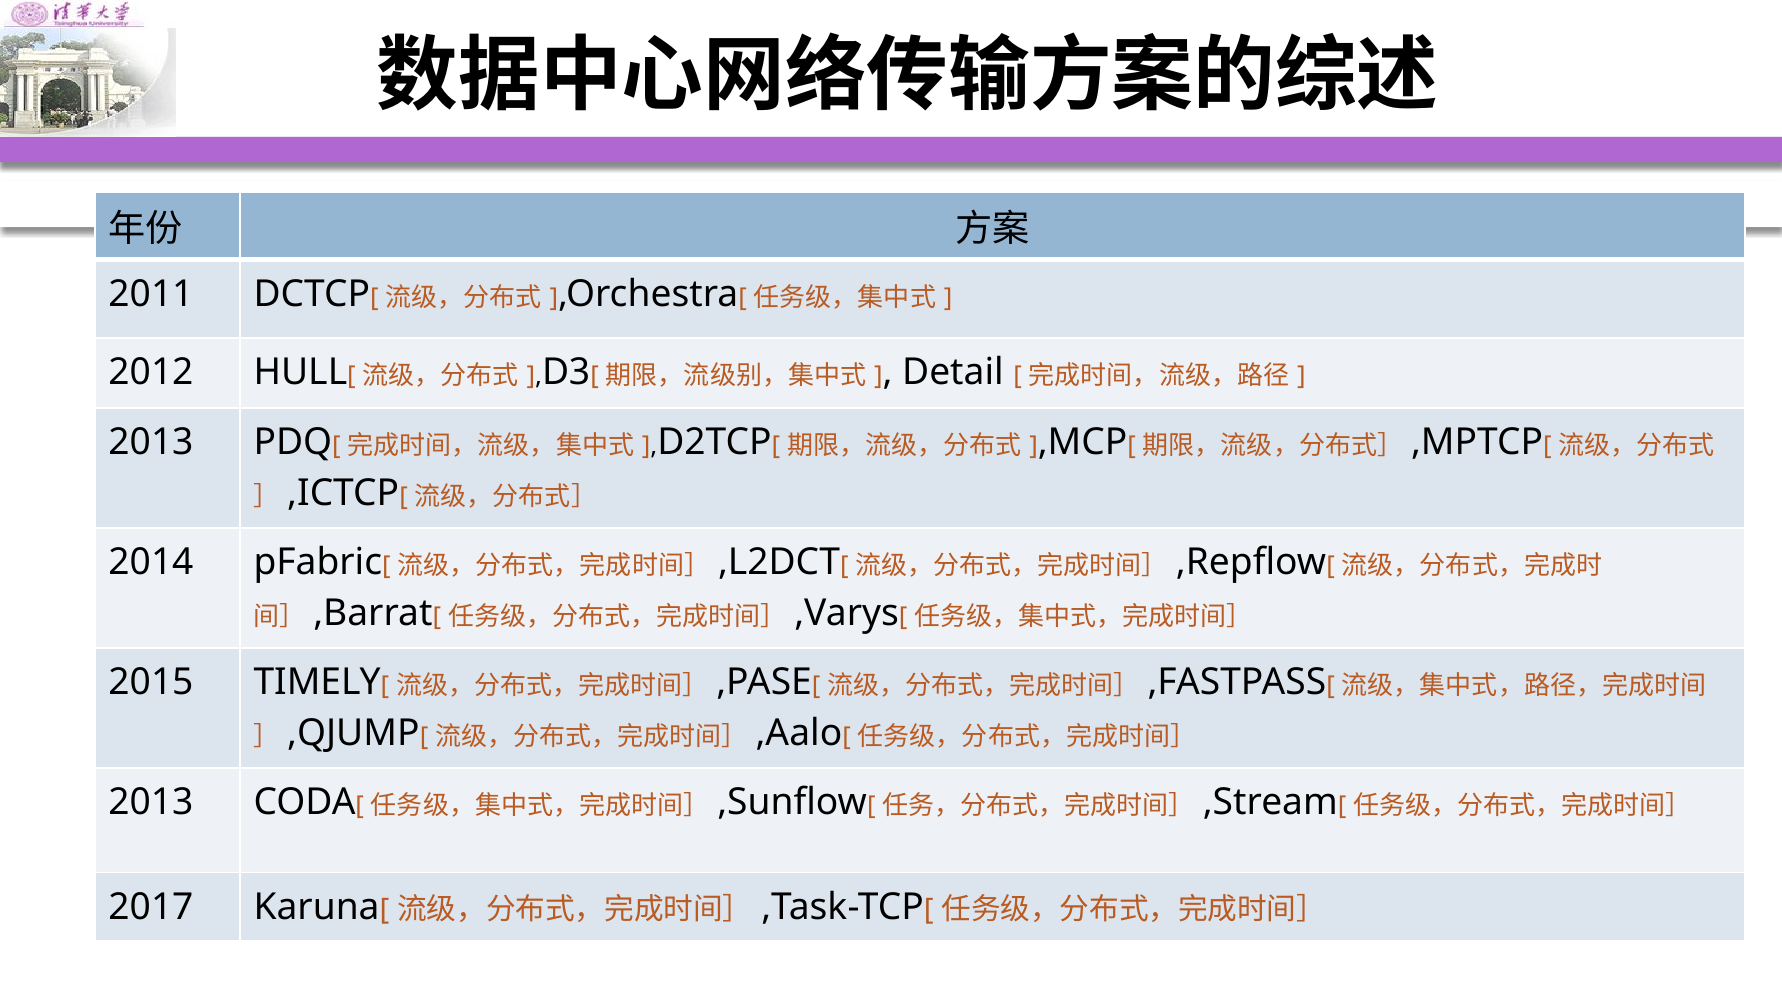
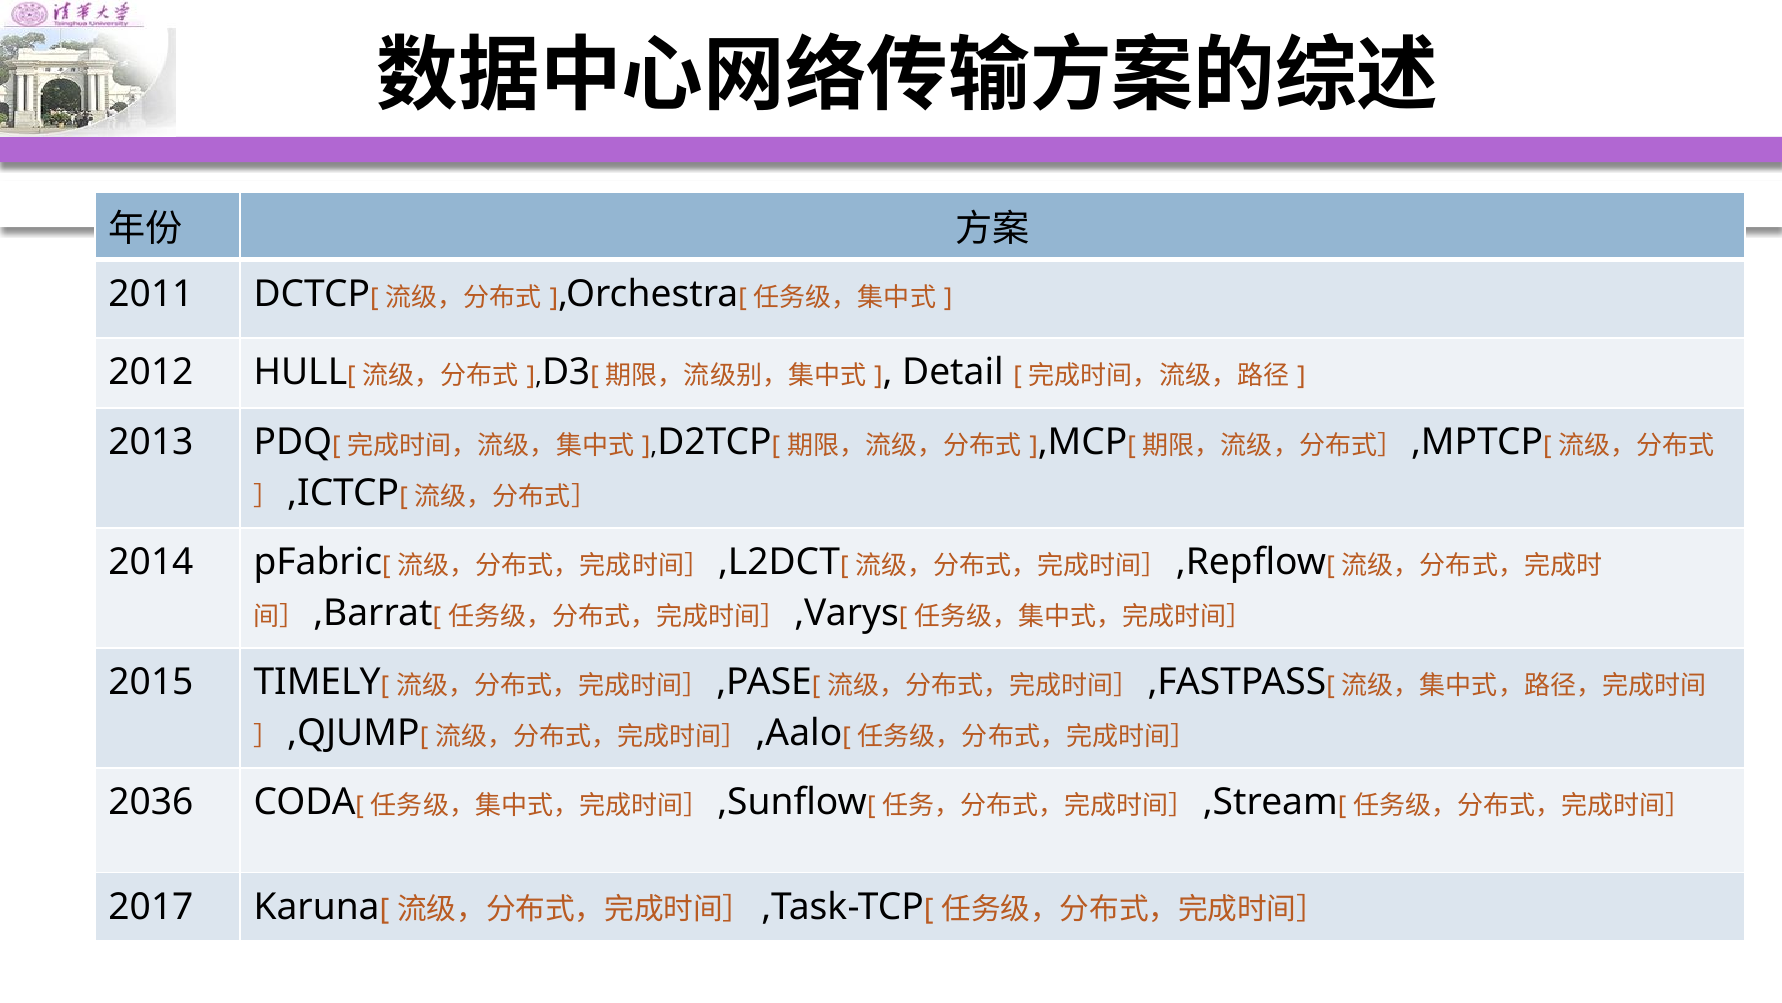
2013 at (151, 802): 2013 -> 2036
